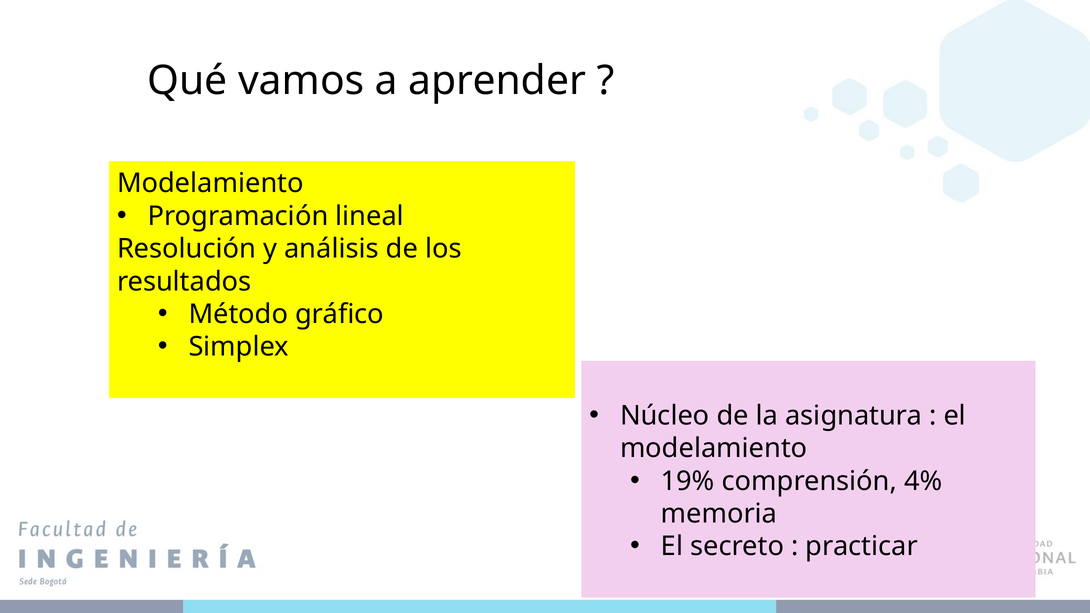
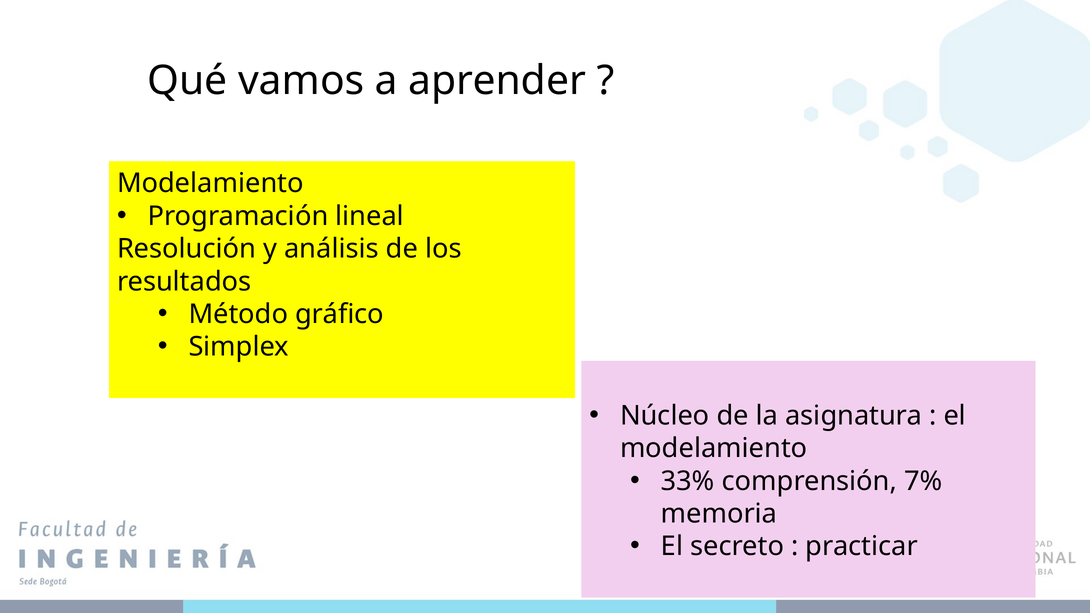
19%: 19% -> 33%
4%: 4% -> 7%
